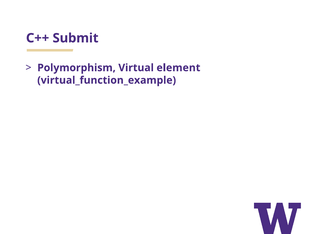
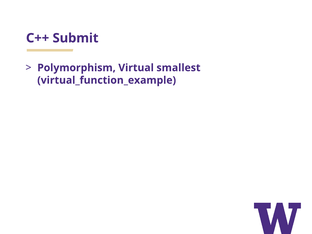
element: element -> smallest
